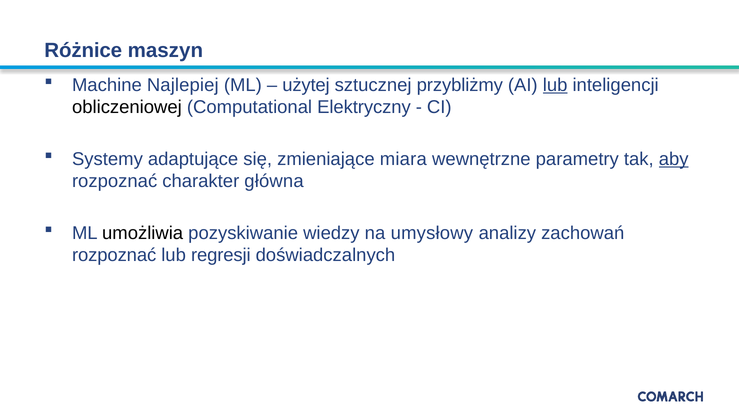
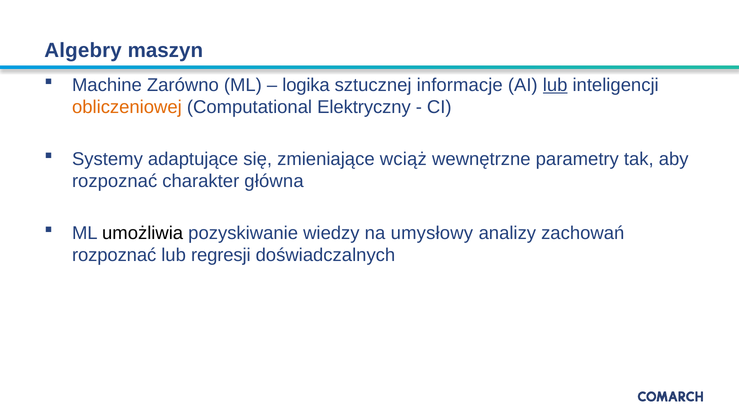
Różnice: Różnice -> Algebry
Najlepiej: Najlepiej -> Zarówno
użytej: użytej -> logika
przybliżmy: przybliżmy -> informacje
obliczeniowej colour: black -> orange
miara: miara -> wciąż
aby underline: present -> none
